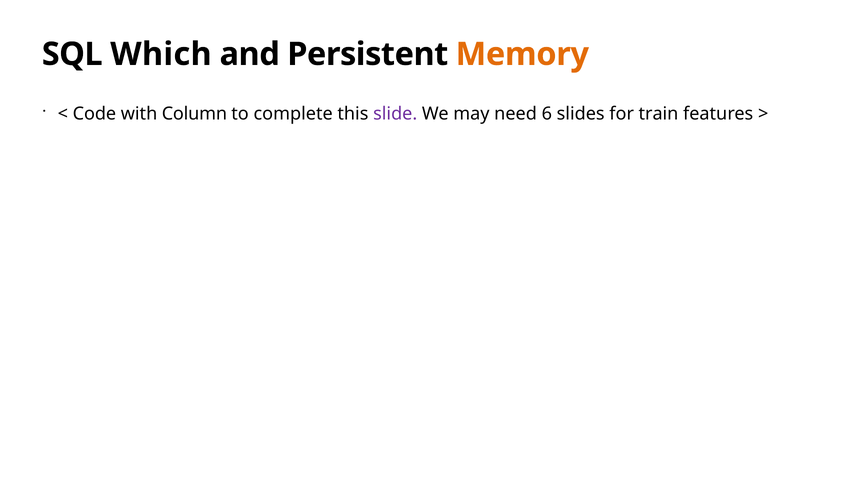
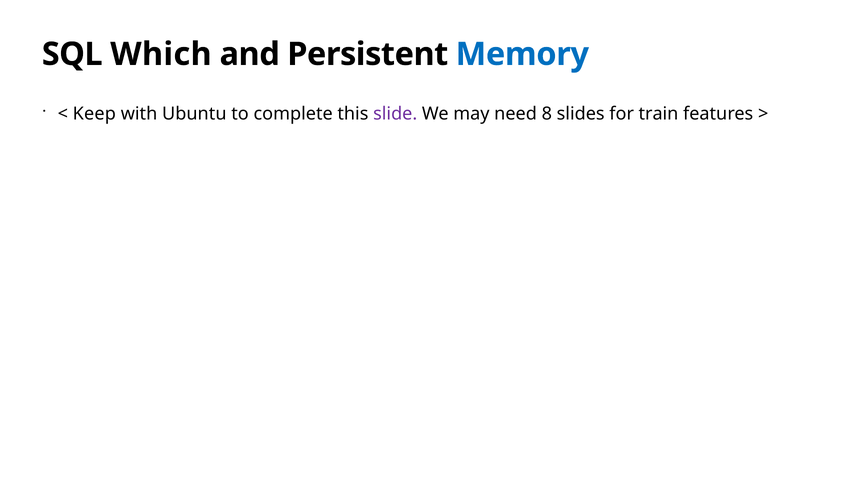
Memory colour: orange -> blue
Code: Code -> Keep
Column: Column -> Ubuntu
6: 6 -> 8
